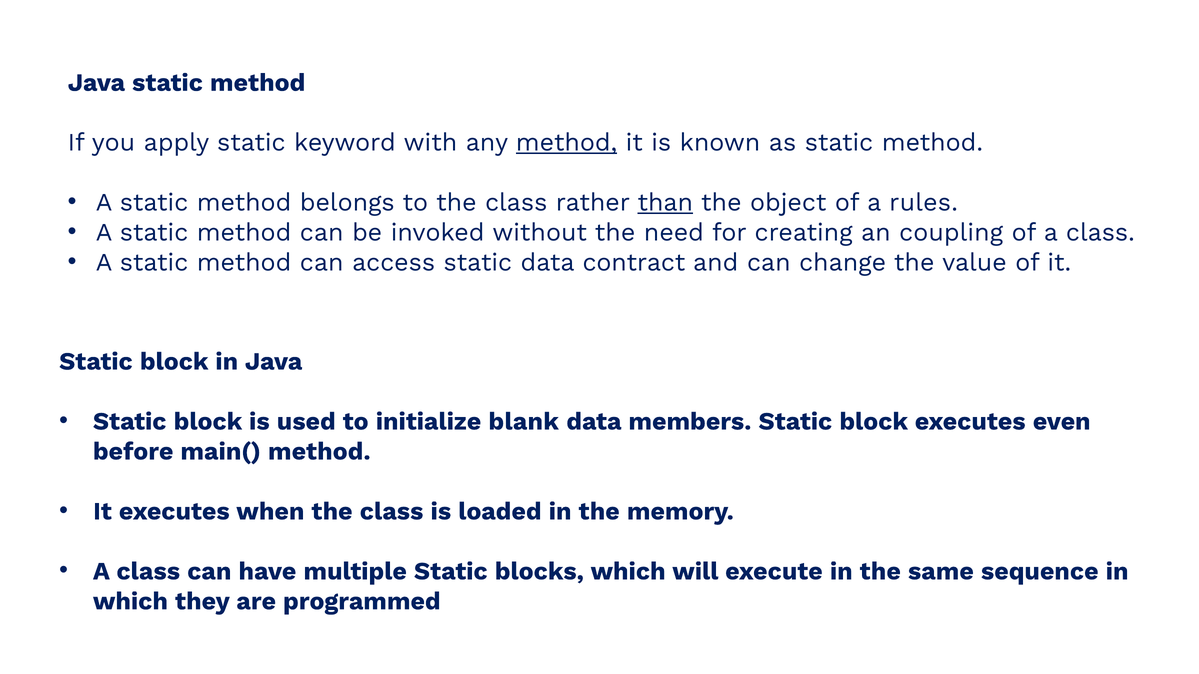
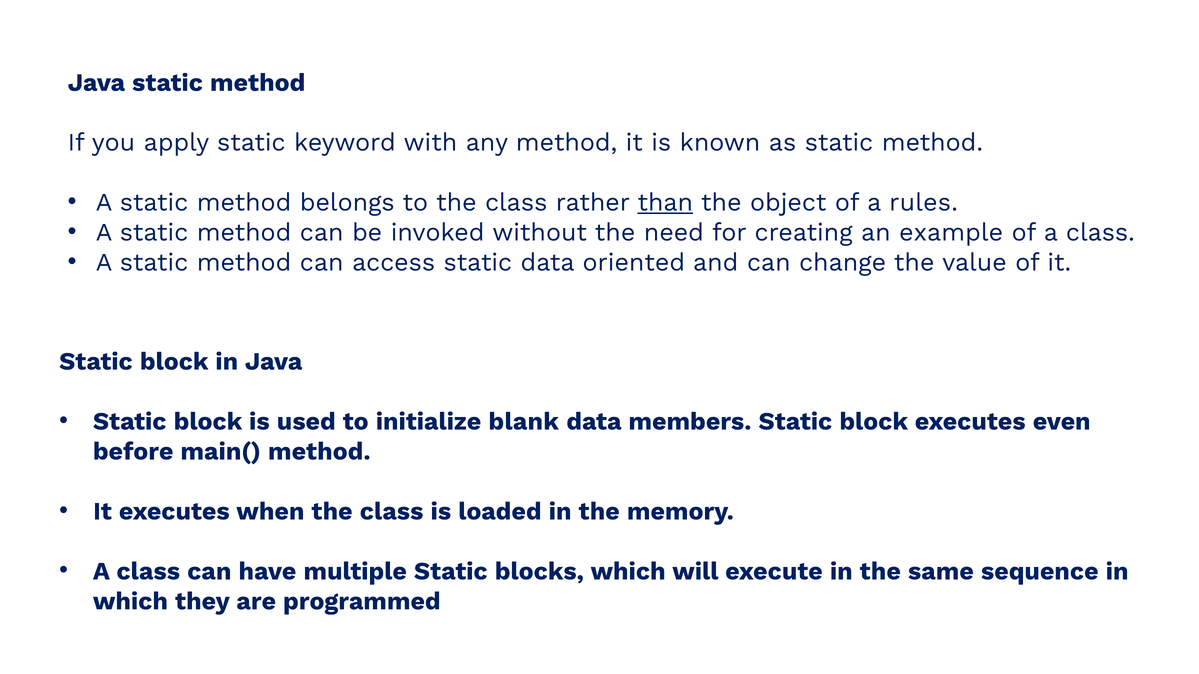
method at (567, 143) underline: present -> none
coupling: coupling -> example
contract: contract -> oriented
